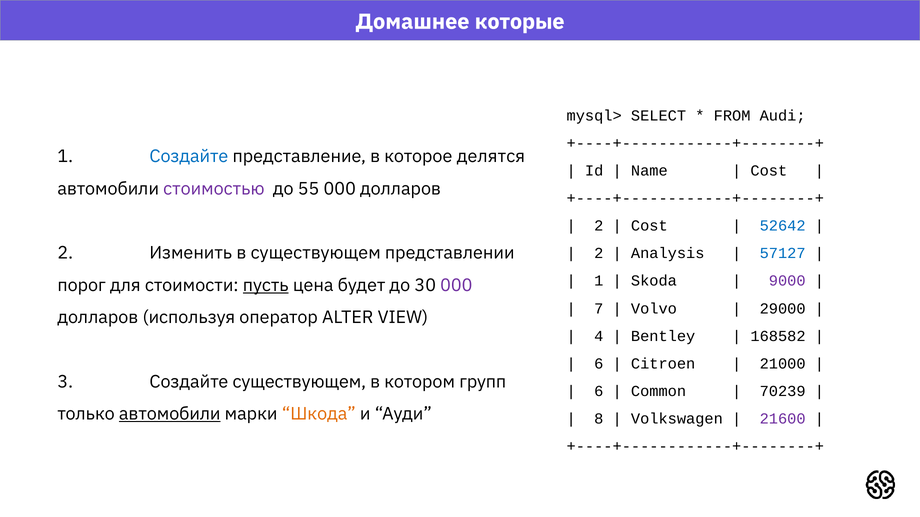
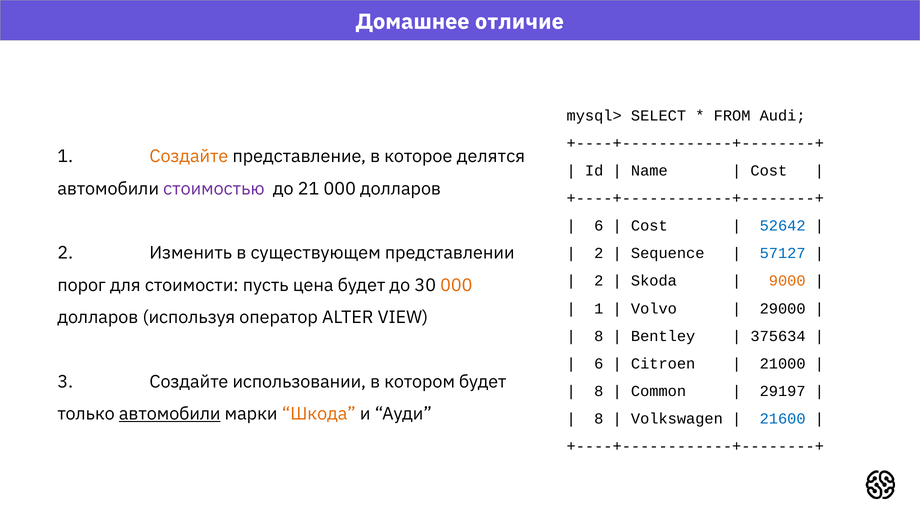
которые: которые -> отличие
Создайте at (189, 157) colour: blue -> orange
55: 55 -> 21
2 at (599, 226): 2 -> 6
Analysis: Analysis -> Sequence
1 at (599, 281): 1 -> 2
9000 colour: purple -> orange
пусть underline: present -> none
000 at (456, 285) colour: purple -> orange
7 at (599, 309): 7 -> 1
4 at (599, 336): 4 -> 8
168582: 168582 -> 375634
Создайте существующем: существующем -> использовании
котором групп: групп -> будет
6 at (599, 392): 6 -> 8
70239: 70239 -> 29197
21600 colour: purple -> blue
